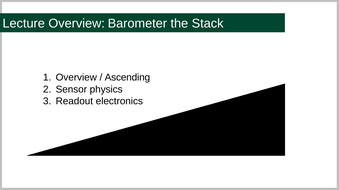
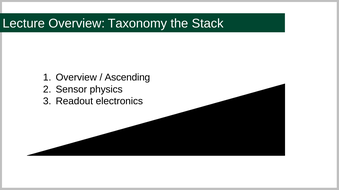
Barometer: Barometer -> Taxonomy
